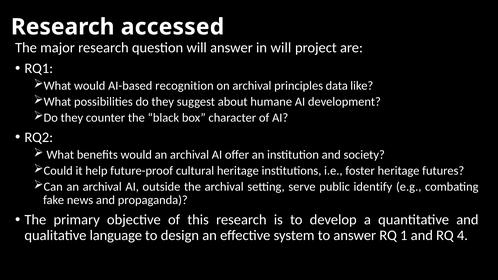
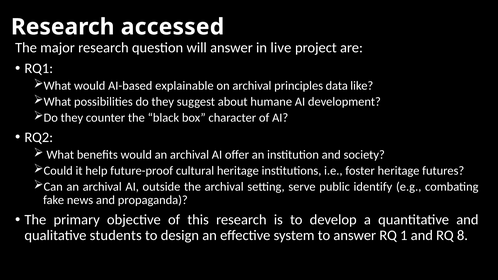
in will: will -> live
recognition: recognition -> explainable
language: language -> students
4: 4 -> 8
